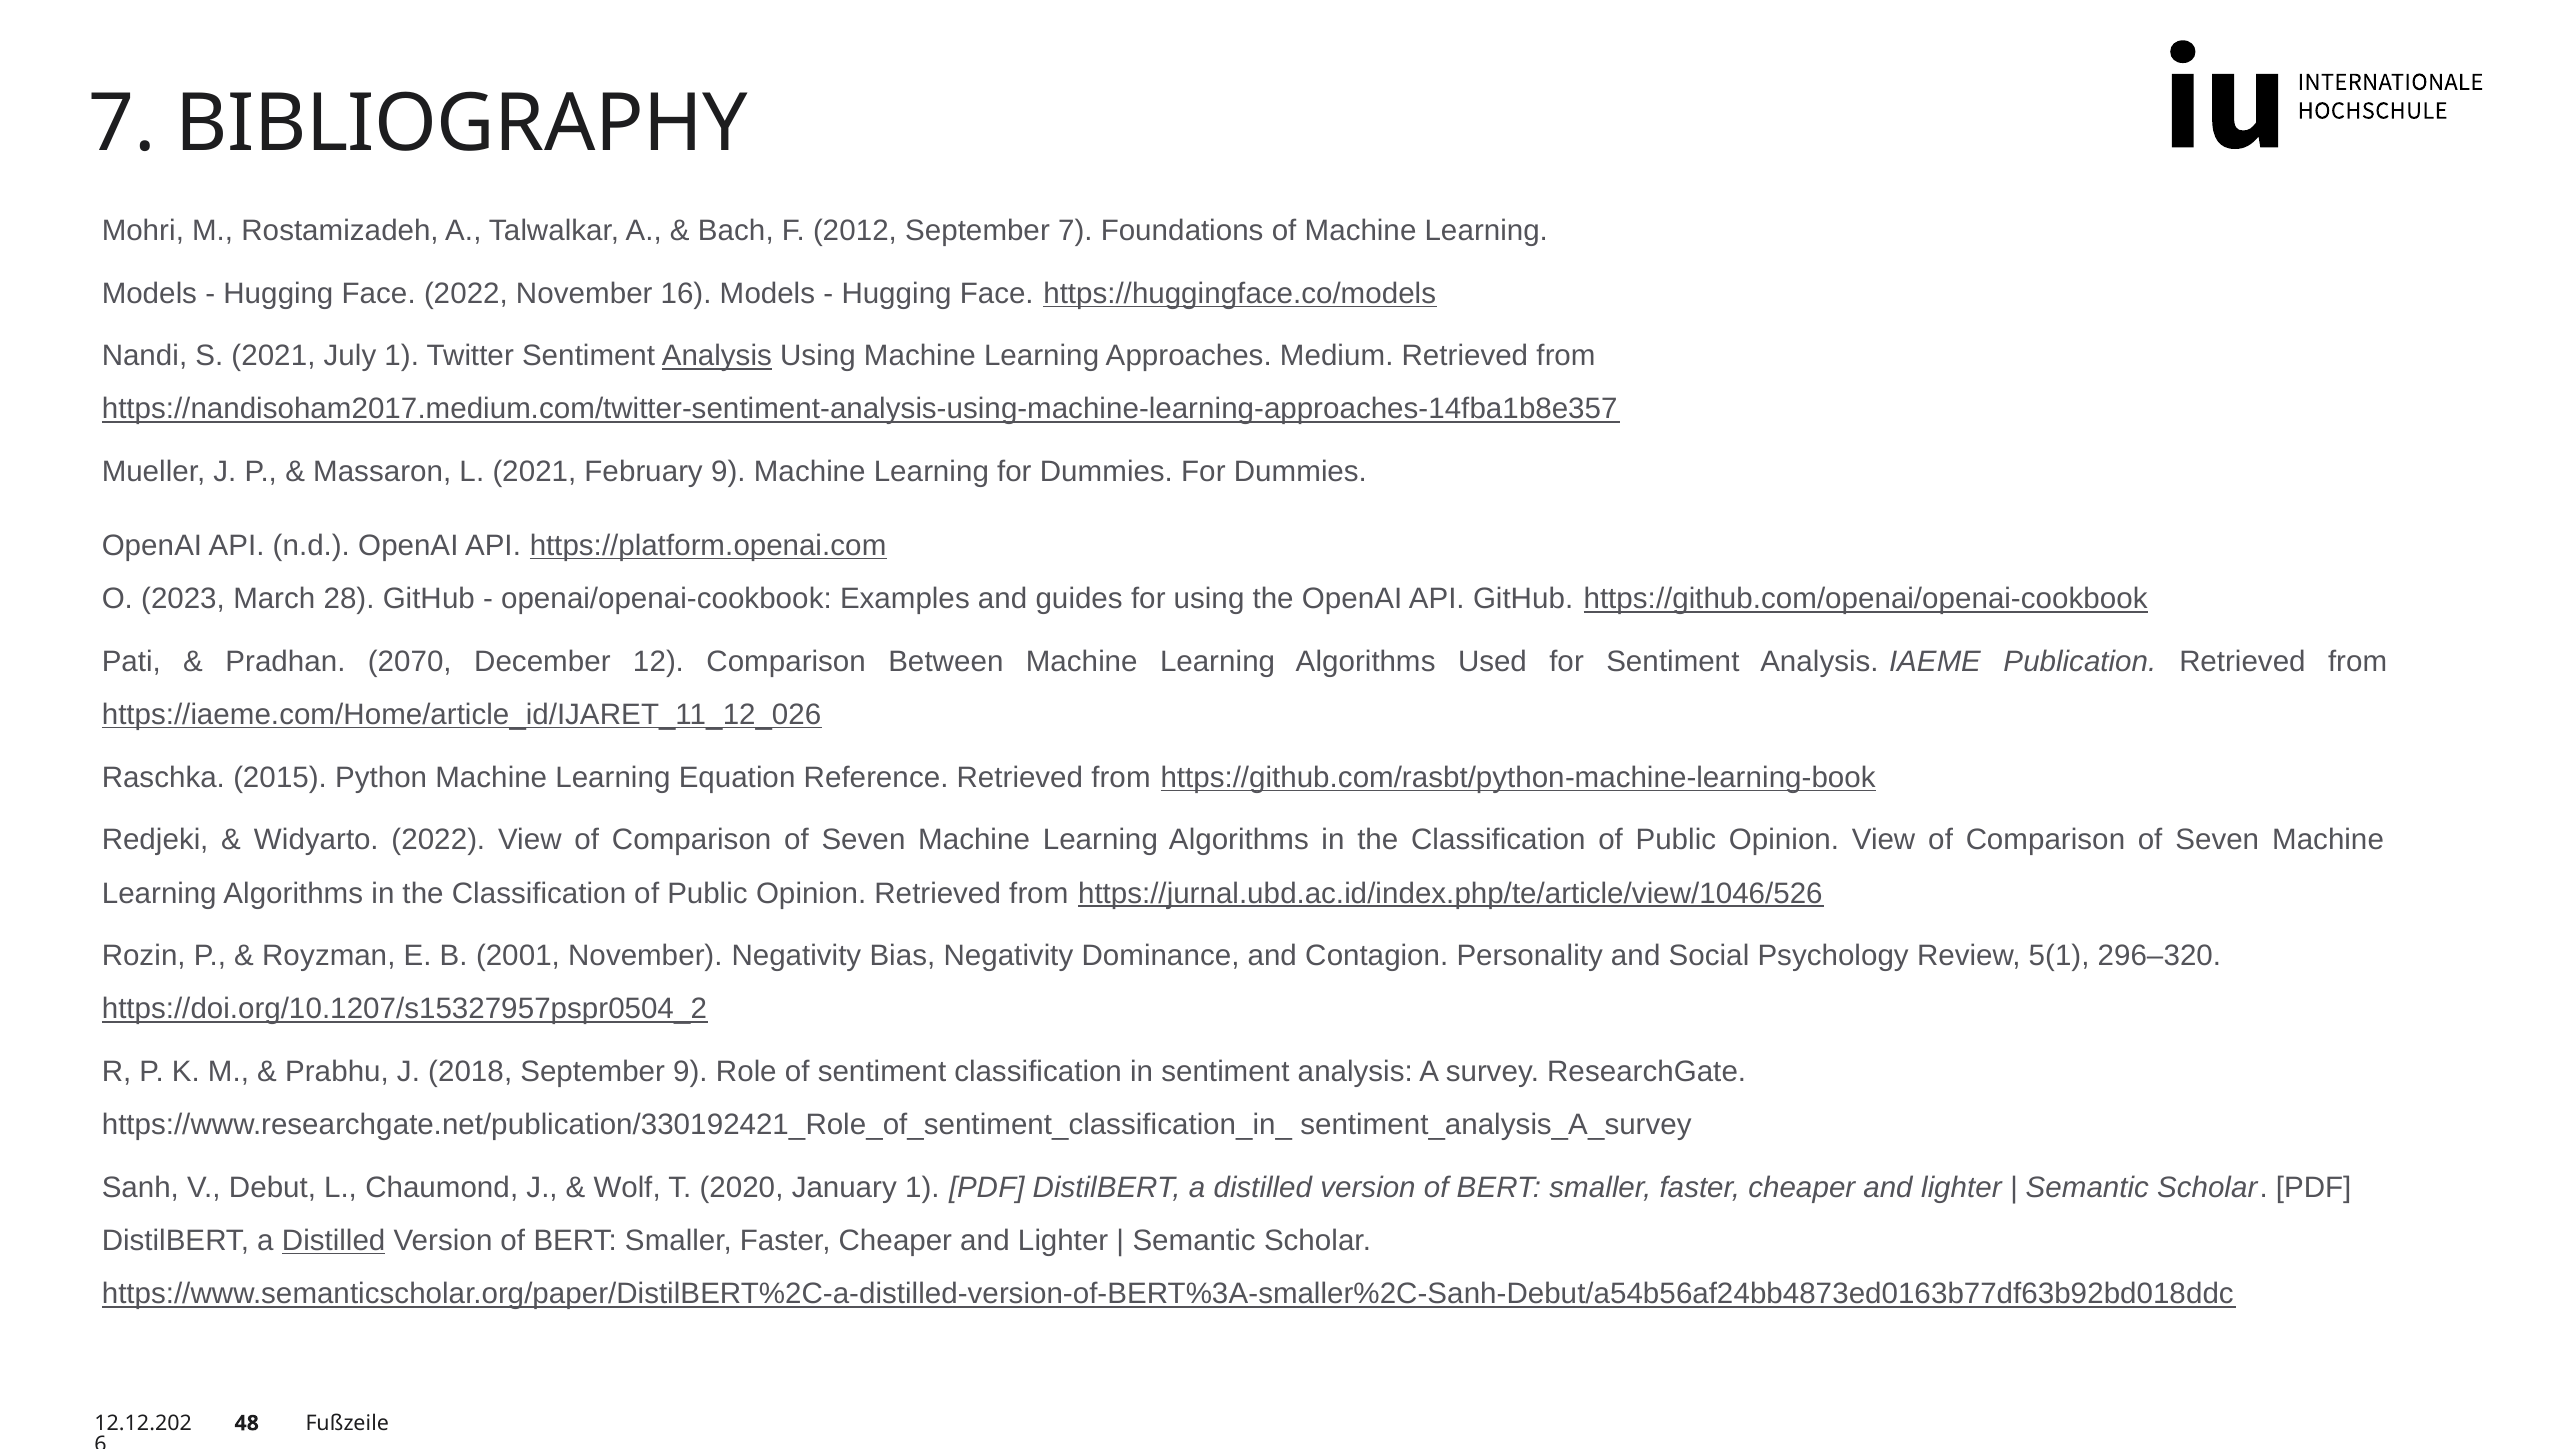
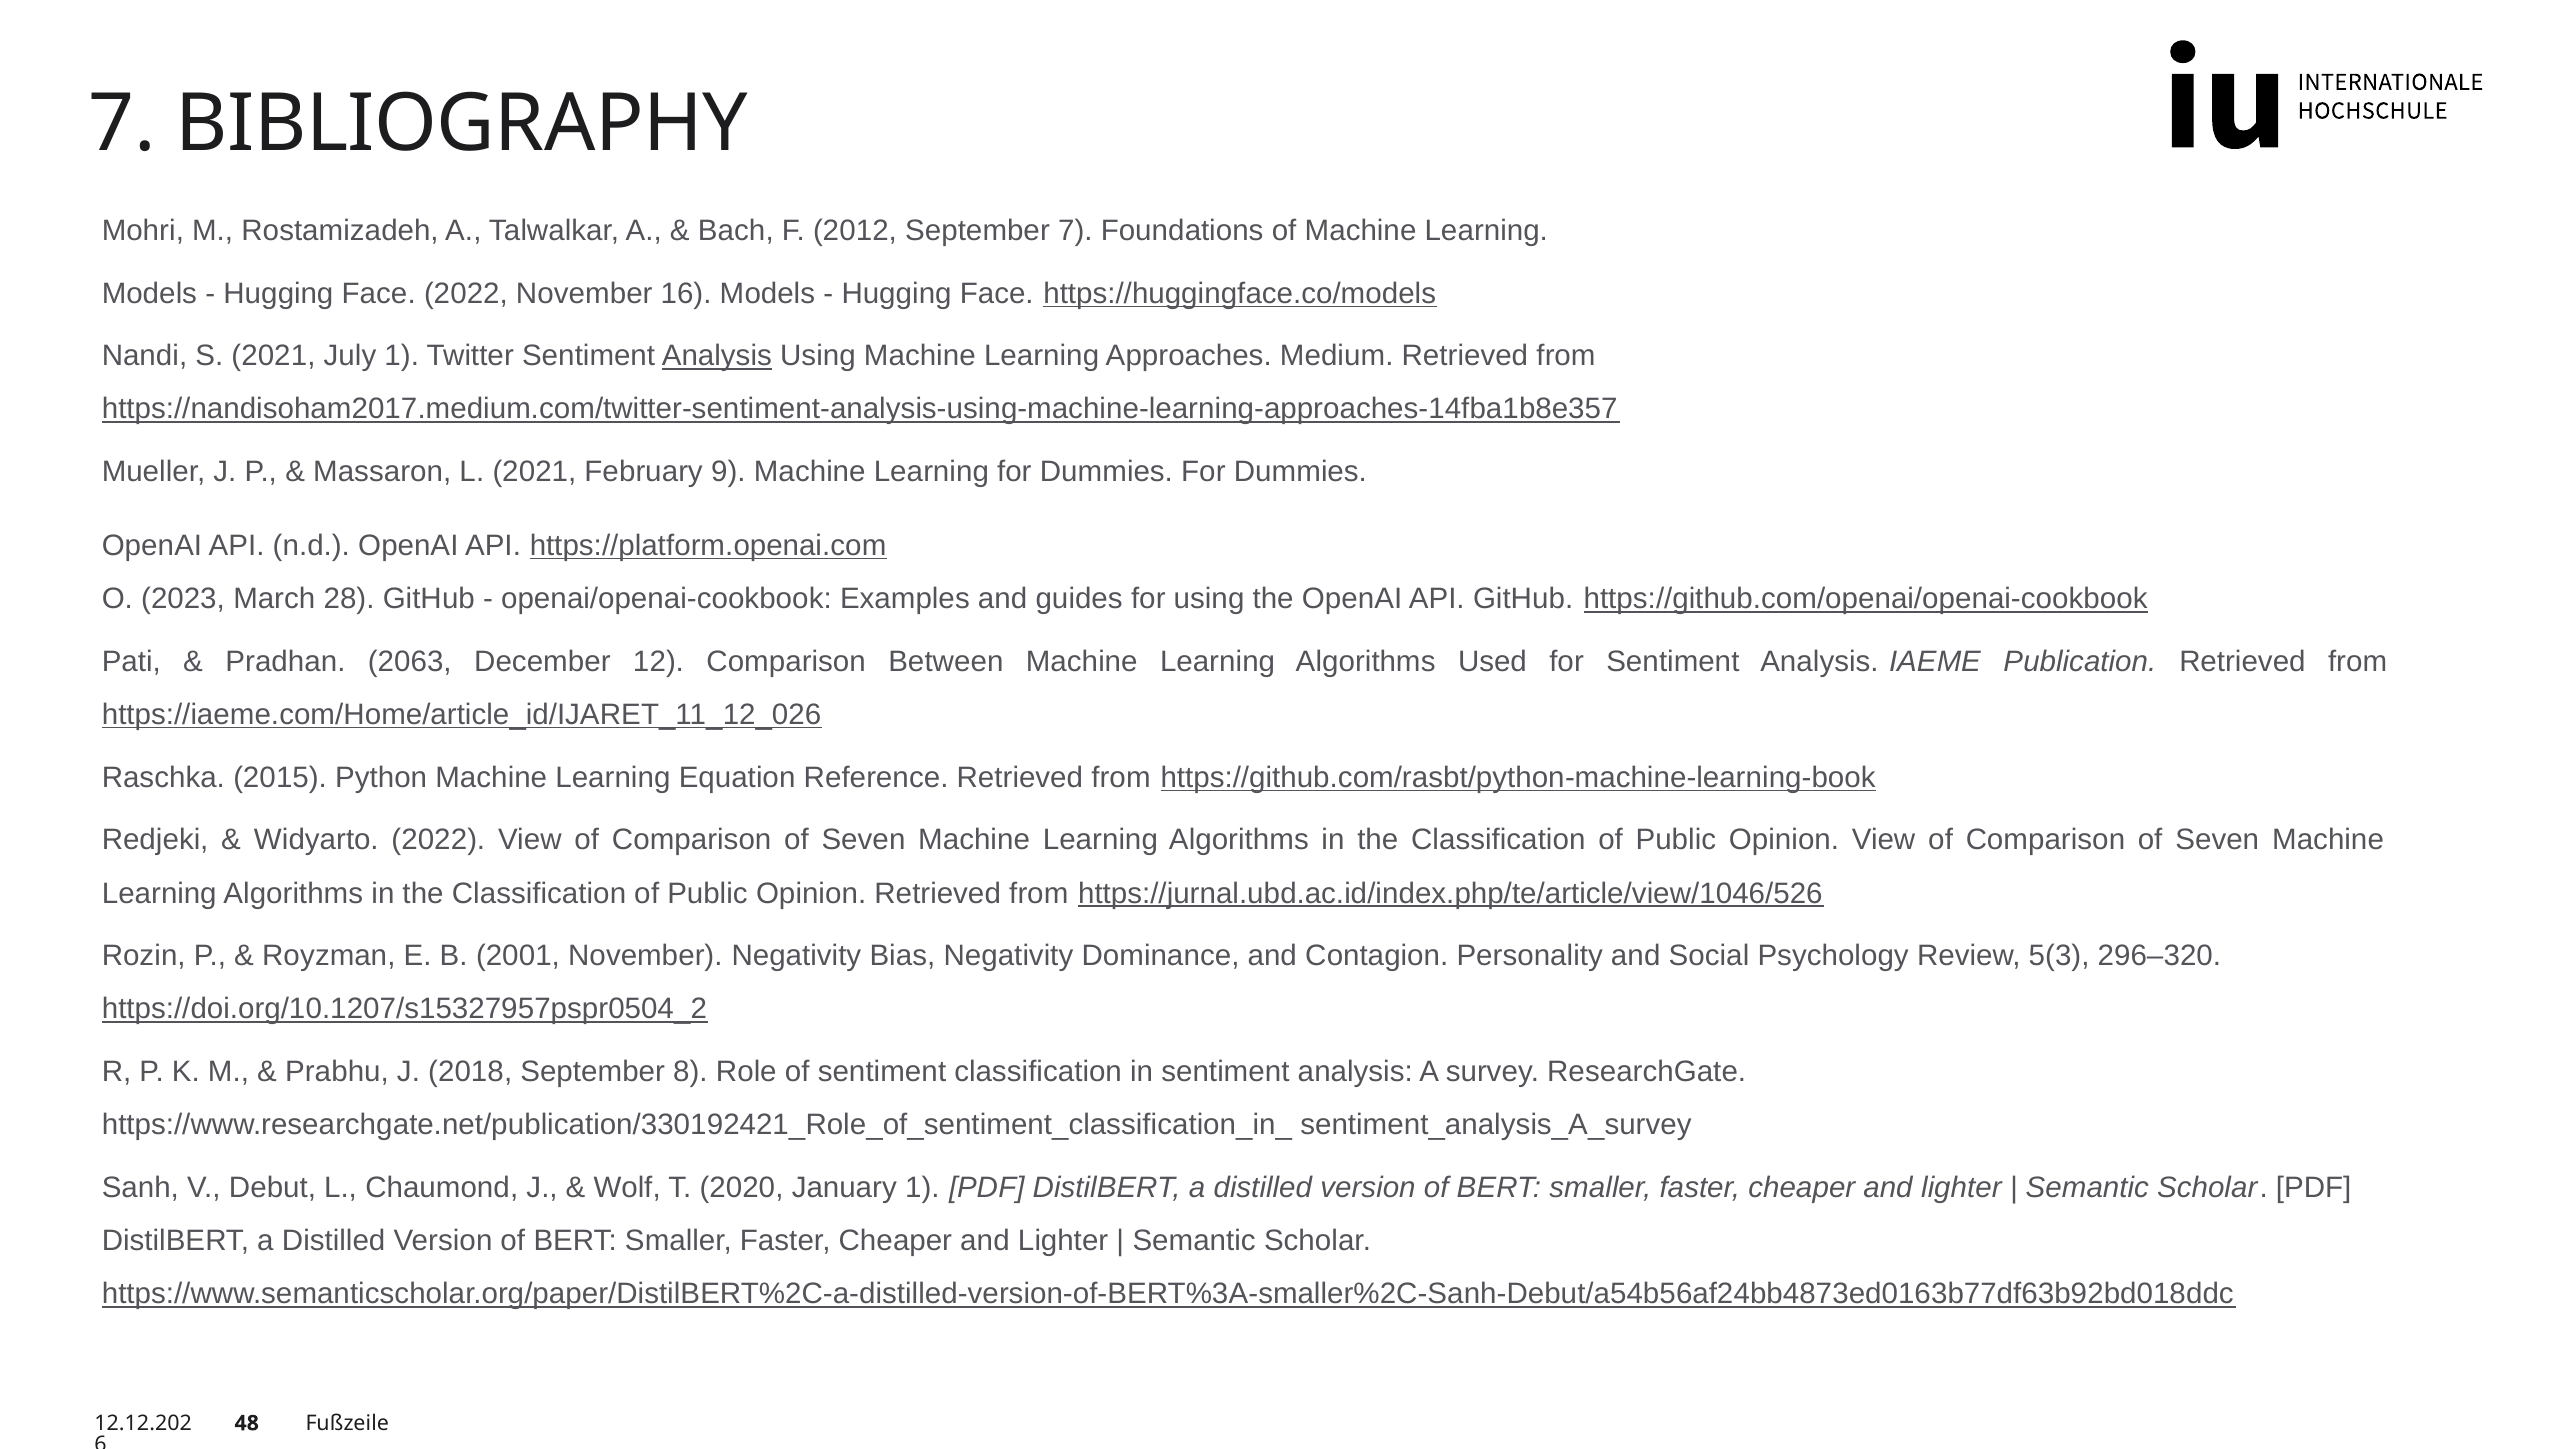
2070: 2070 -> 2063
5(1: 5(1 -> 5(3
September 9: 9 -> 8
Distilled at (334, 1241) underline: present -> none
